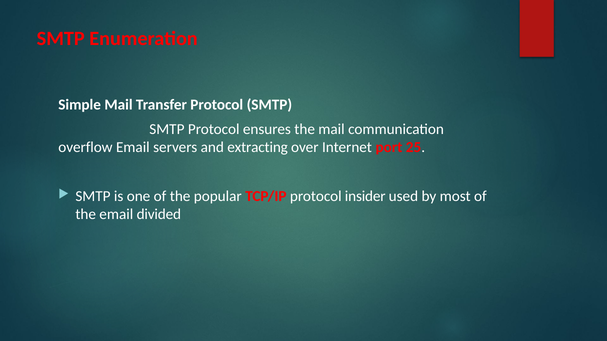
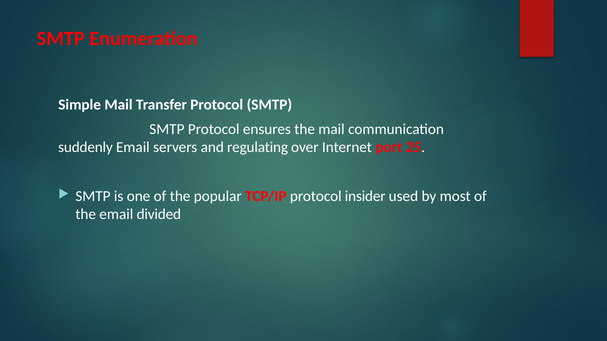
overflow: overflow -> suddenly
extracting: extracting -> regulating
